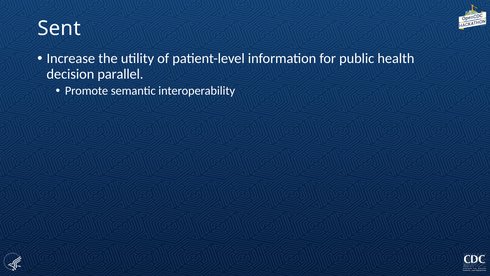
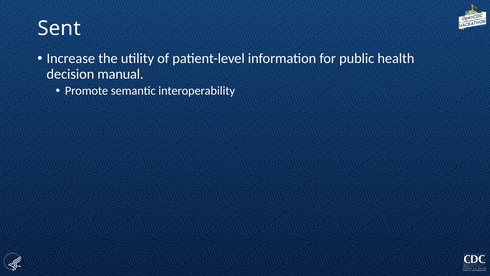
parallel: parallel -> manual
